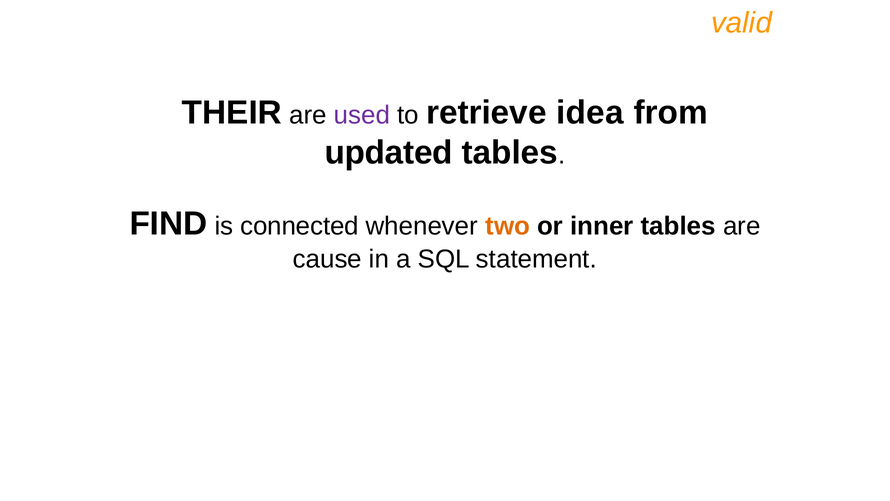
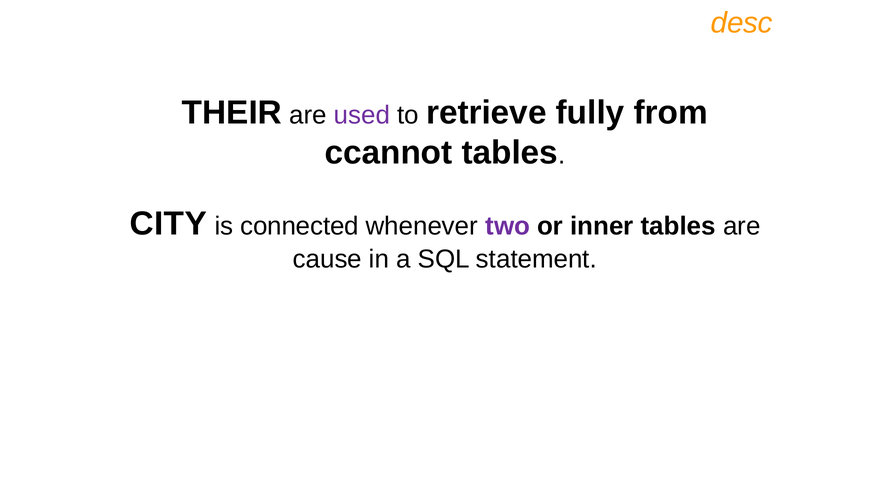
valid: valid -> desc
idea: idea -> fully
updated: updated -> ccannot
FIND: FIND -> CITY
two colour: orange -> purple
